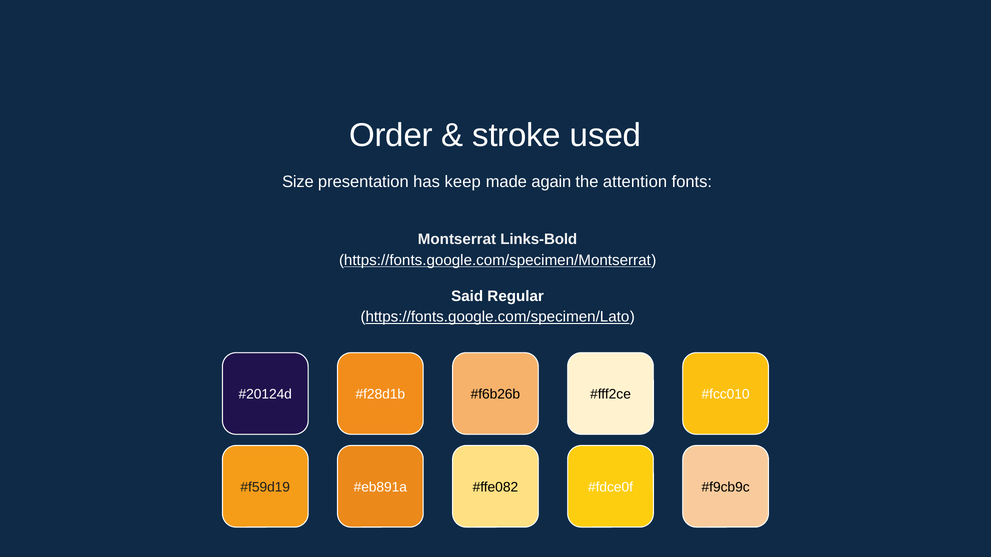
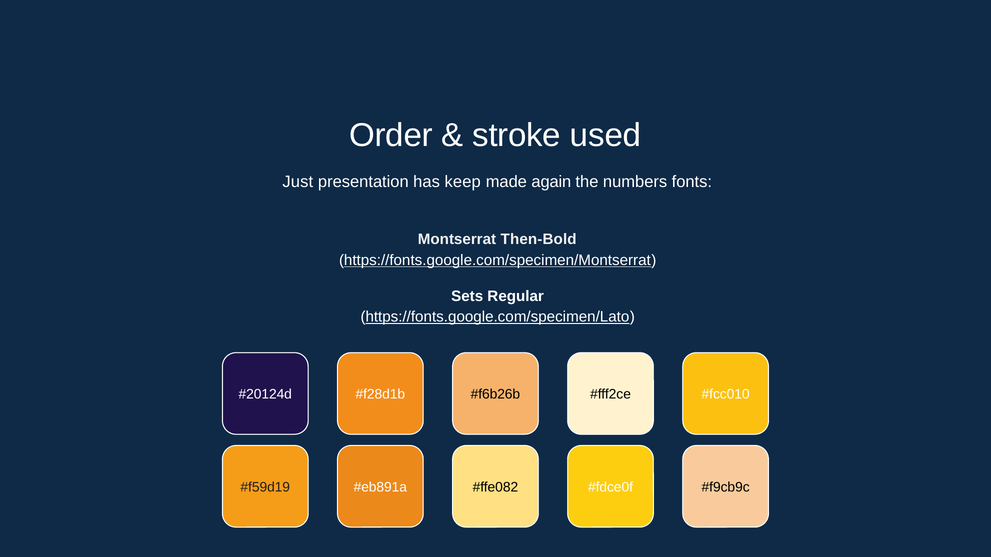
Size: Size -> Just
attention: attention -> numbers
Links-Bold: Links-Bold -> Then-Bold
Said: Said -> Sets
